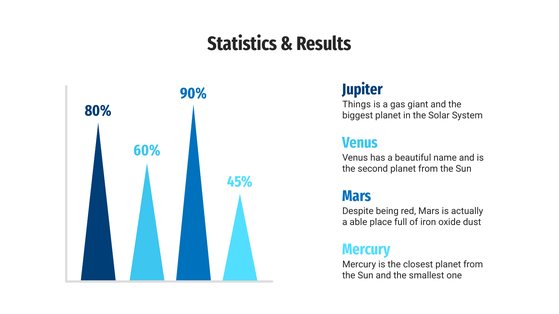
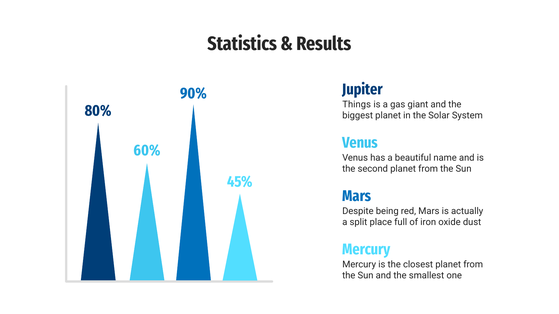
able: able -> split
